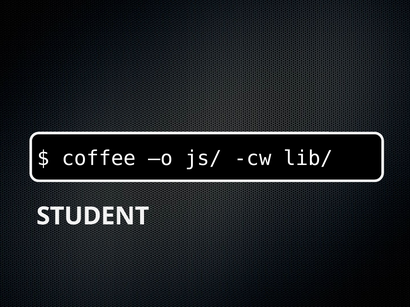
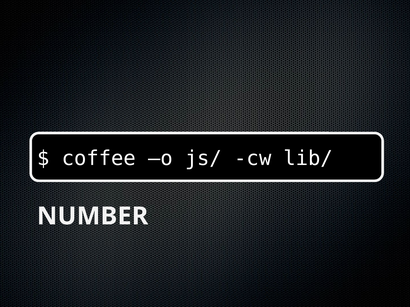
STUDENT: STUDENT -> NUMBER
